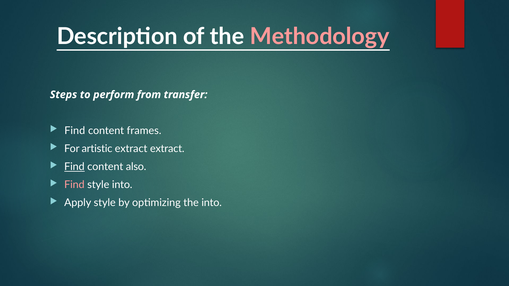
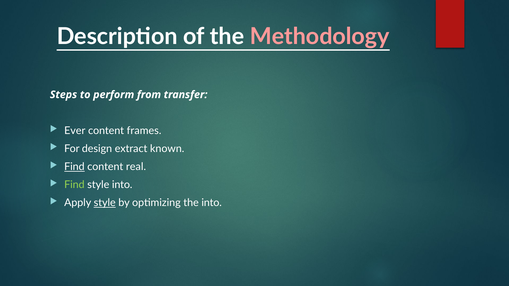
Find at (75, 131): Find -> Ever
artistic: artistic -> design
extract extract: extract -> known
also: also -> real
Find at (74, 185) colour: pink -> light green
style at (105, 203) underline: none -> present
